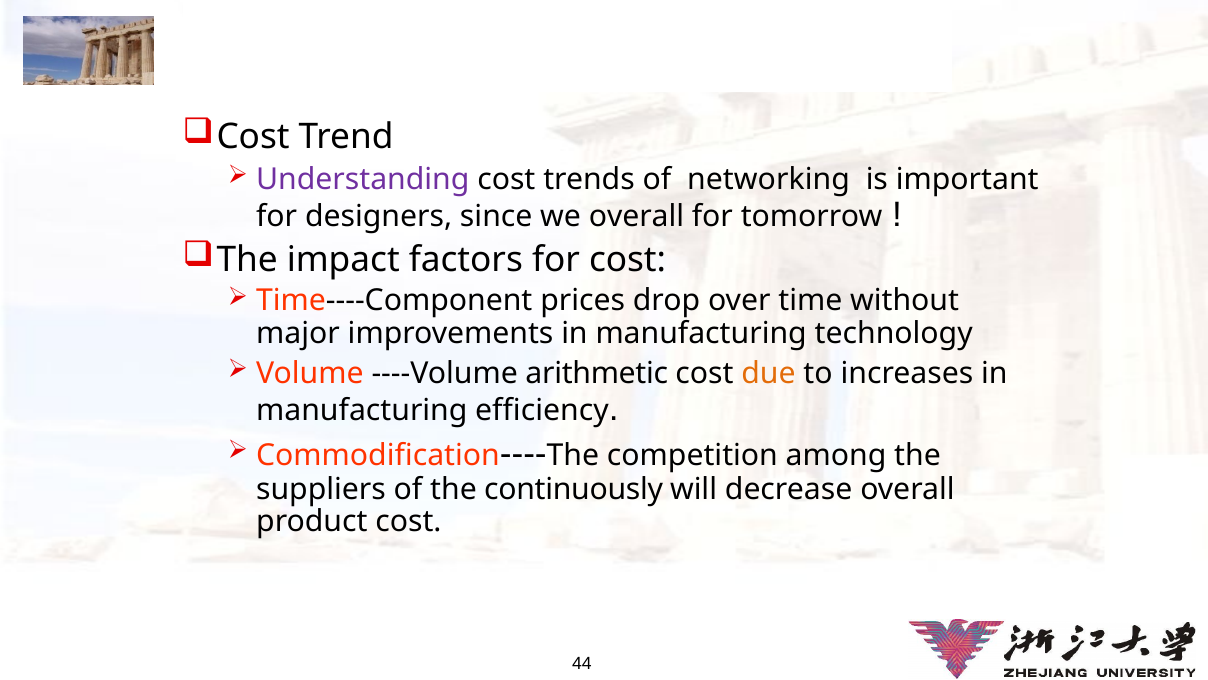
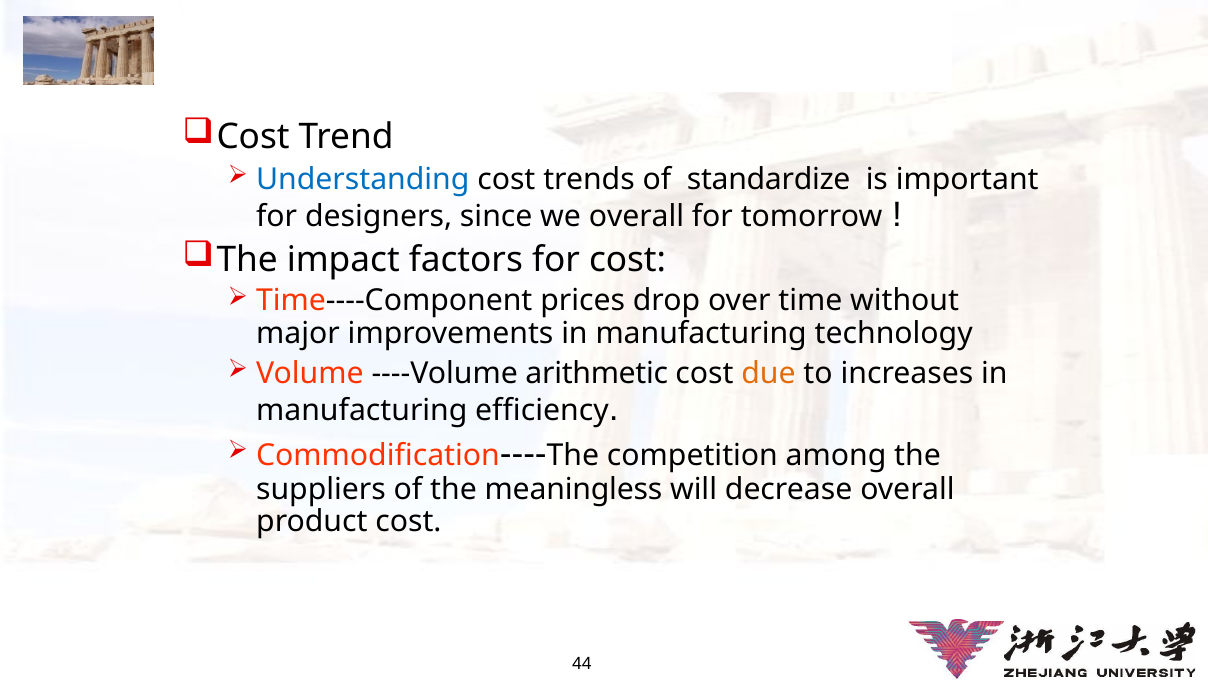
Understanding colour: purple -> blue
networking: networking -> standardize
continuously: continuously -> meaningless
